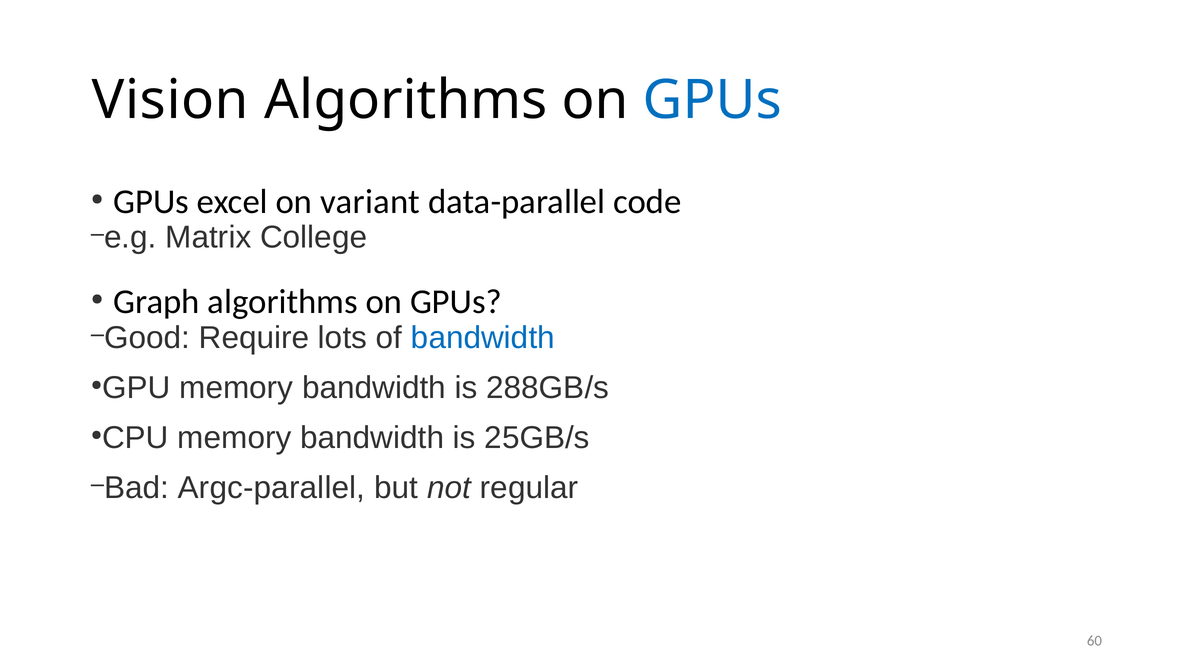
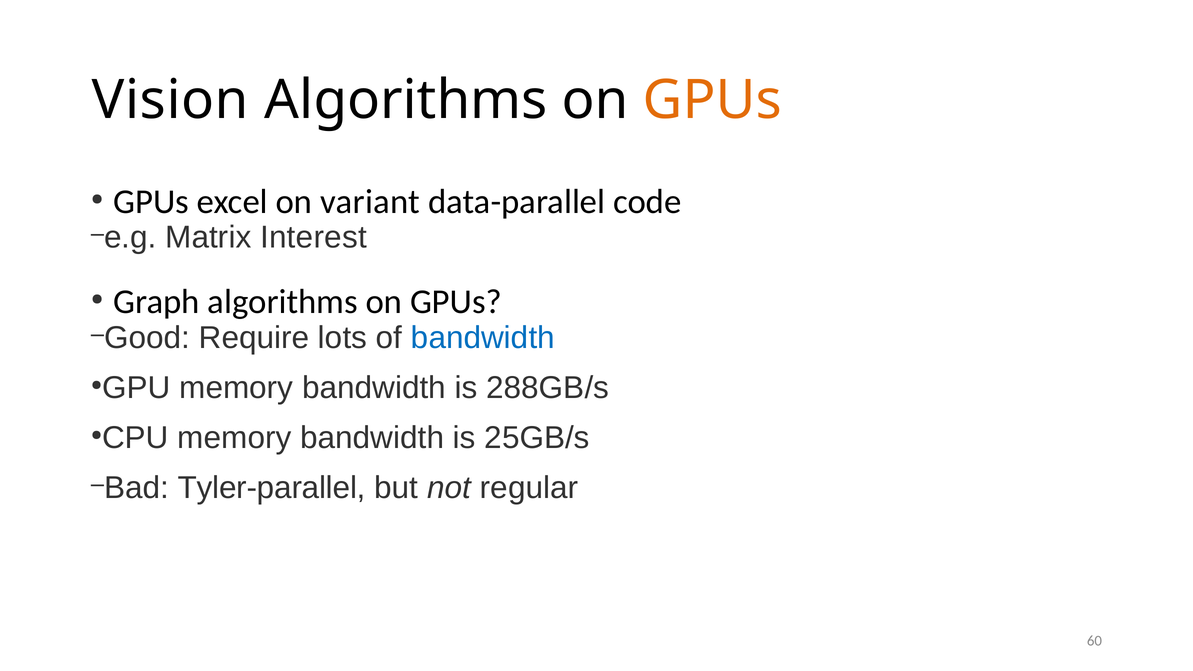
GPUs at (712, 100) colour: blue -> orange
College: College -> Interest
Argc-parallel: Argc-parallel -> Tyler-parallel
